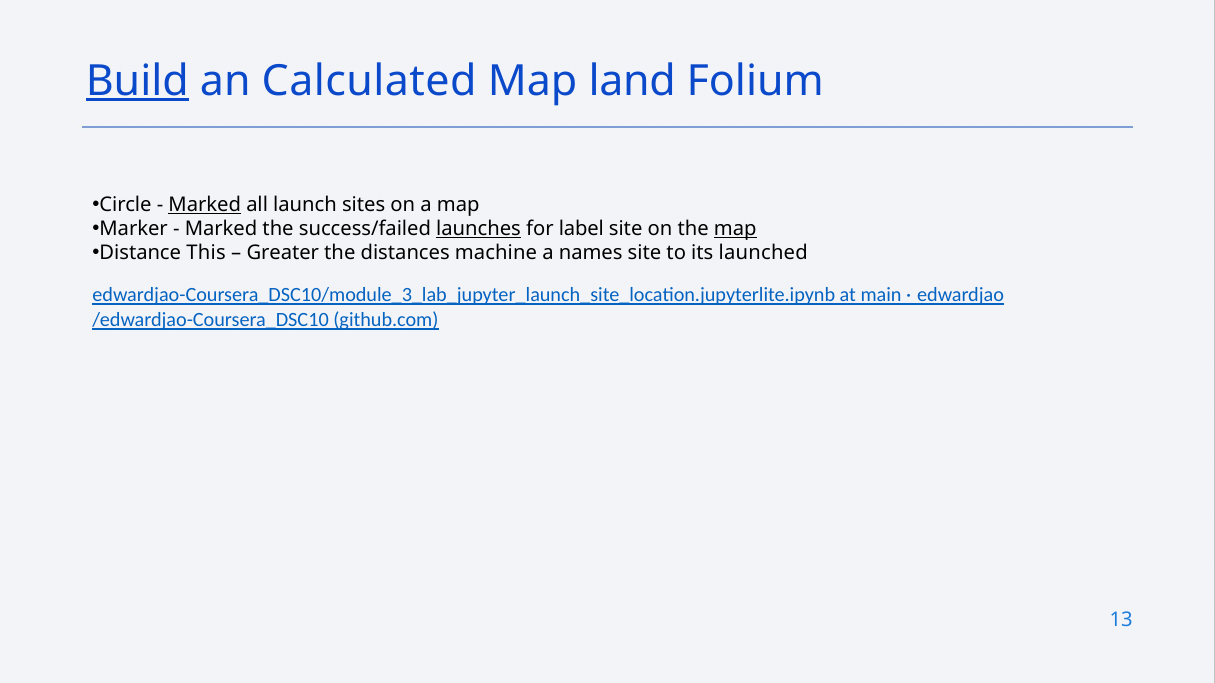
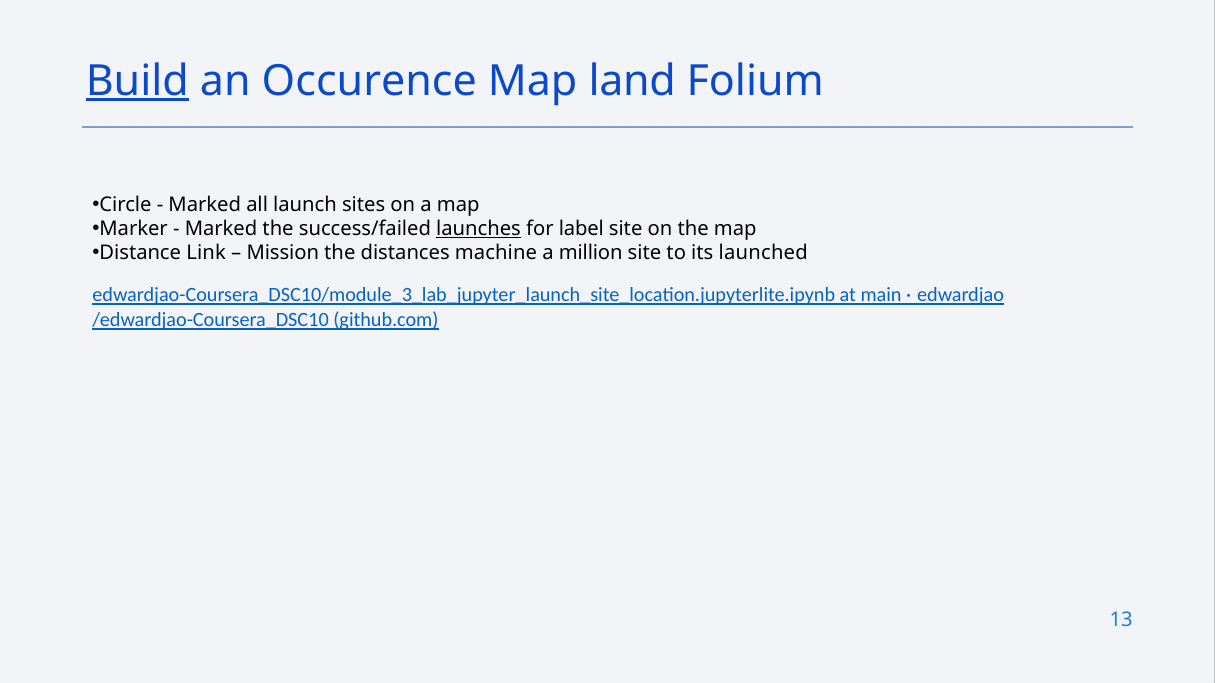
Calculated: Calculated -> Occurence
Marked at (205, 205) underline: present -> none
map at (735, 229) underline: present -> none
This: This -> Link
Greater: Greater -> Mission
names: names -> million
